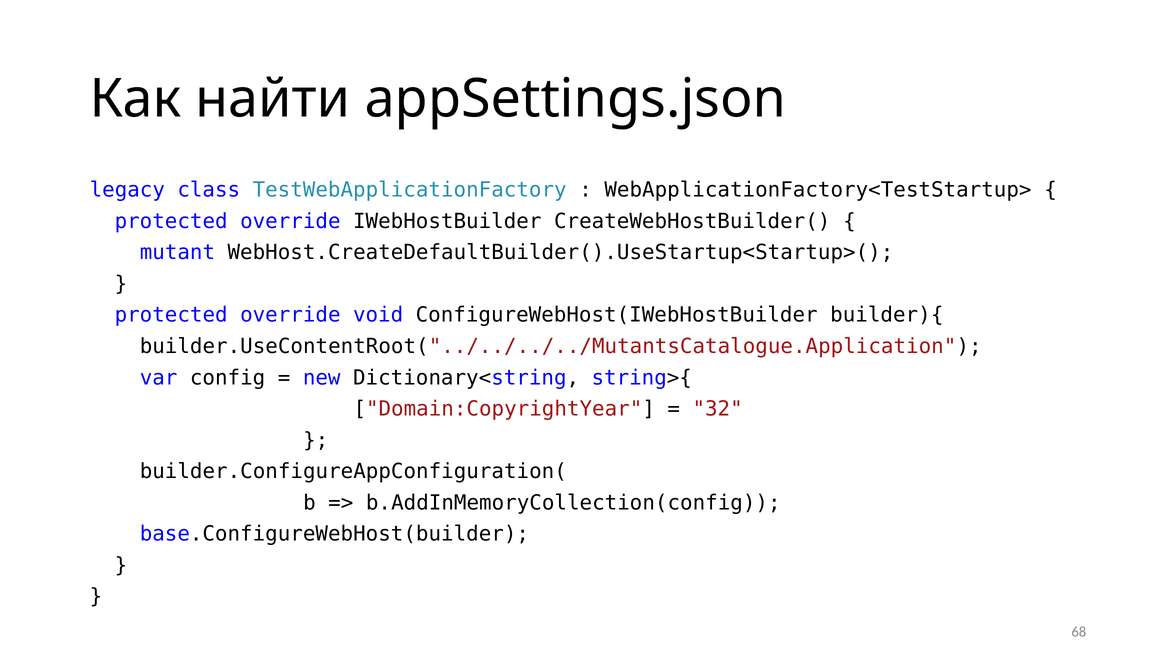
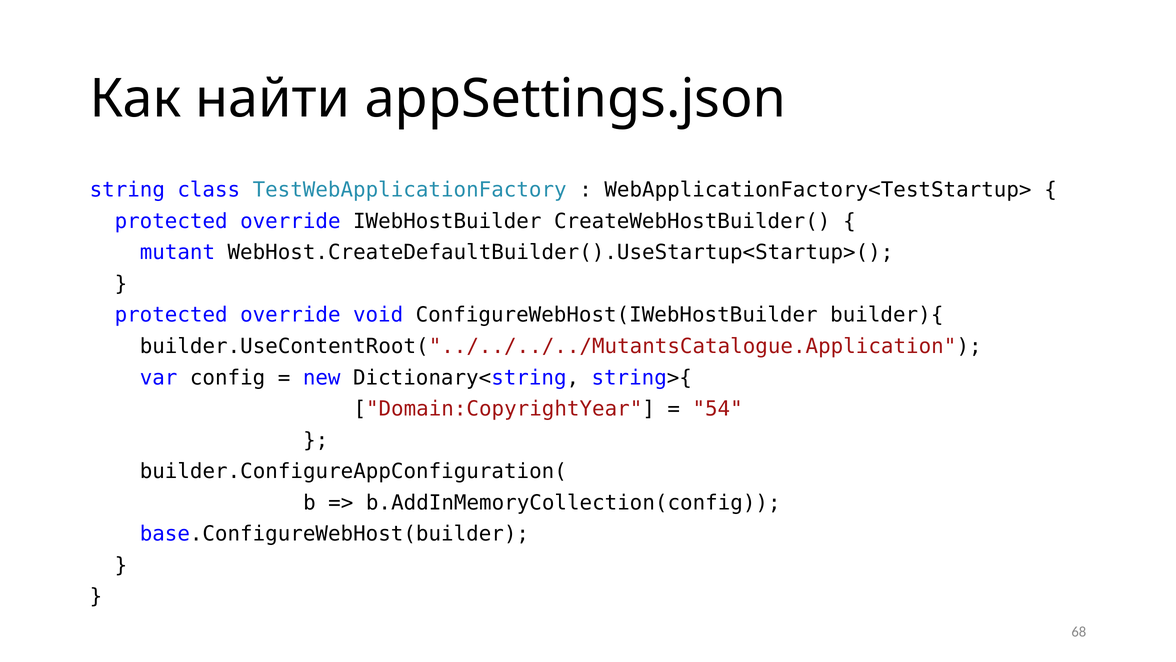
legacy: legacy -> string
32: 32 -> 54
